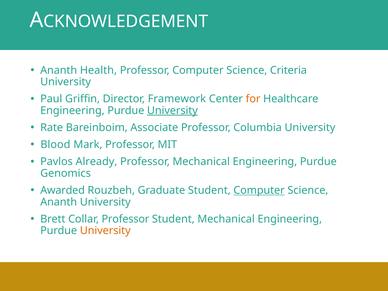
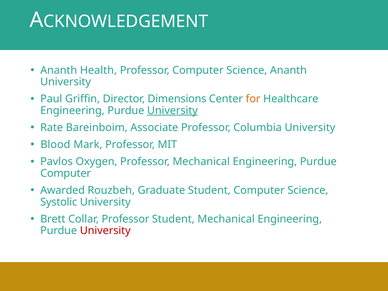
Science Criteria: Criteria -> Ananth
Framework: Framework -> Dimensions
Already: Already -> Oxygen
Genomics at (66, 173): Genomics -> Computer
Computer at (259, 190) underline: present -> none
Ananth at (59, 202): Ananth -> Systolic
University at (105, 231) colour: orange -> red
